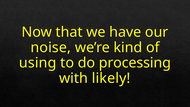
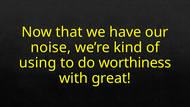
processing: processing -> worthiness
likely: likely -> great
